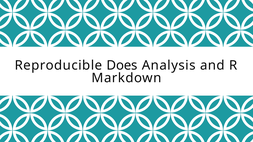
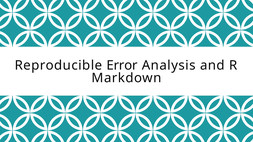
Does: Does -> Error
